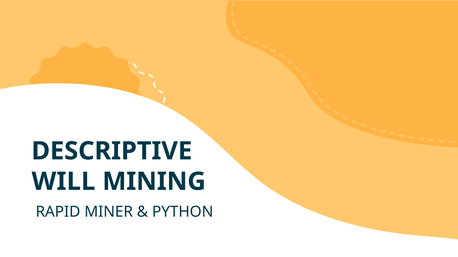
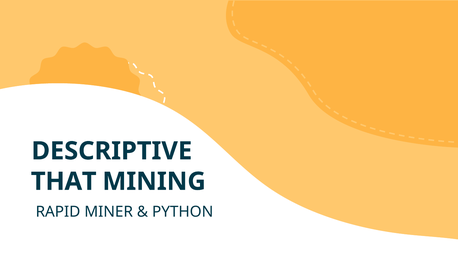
WILL: WILL -> THAT
